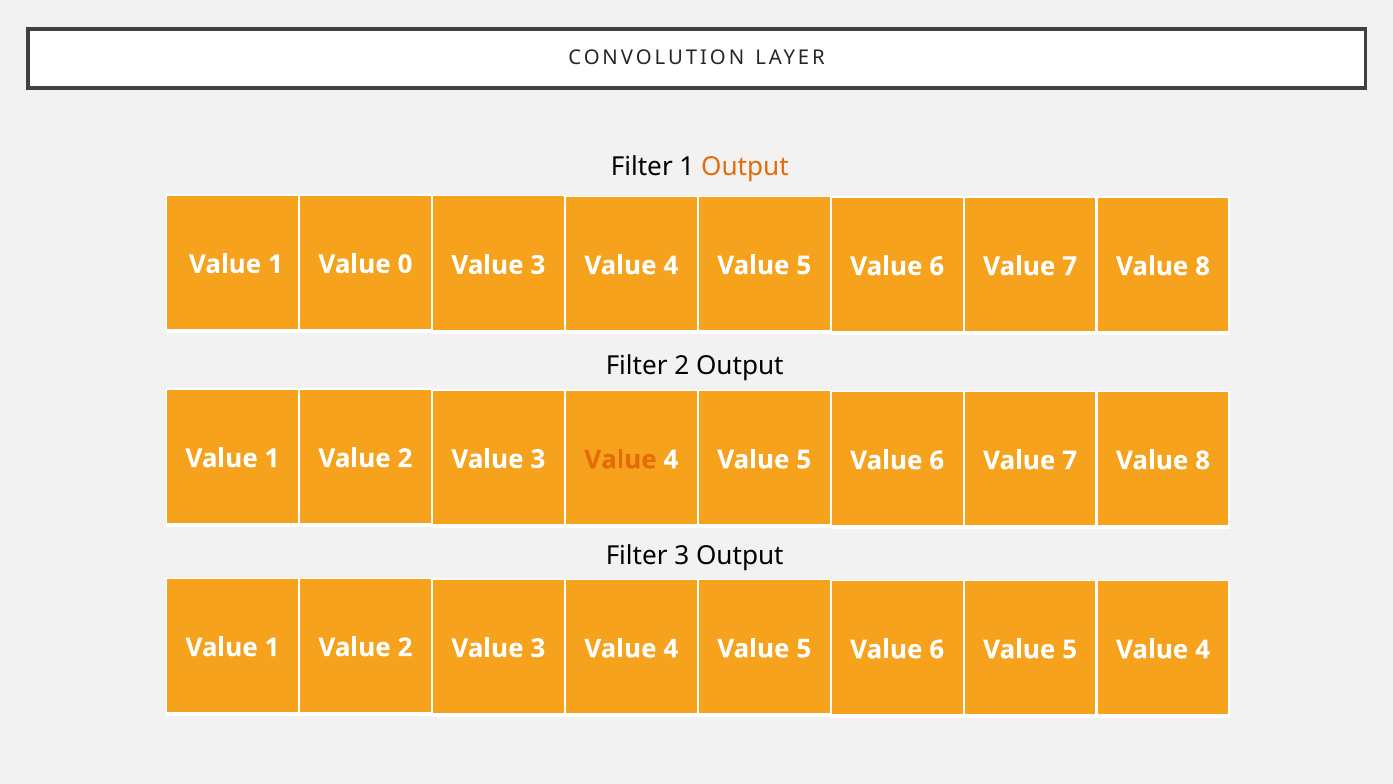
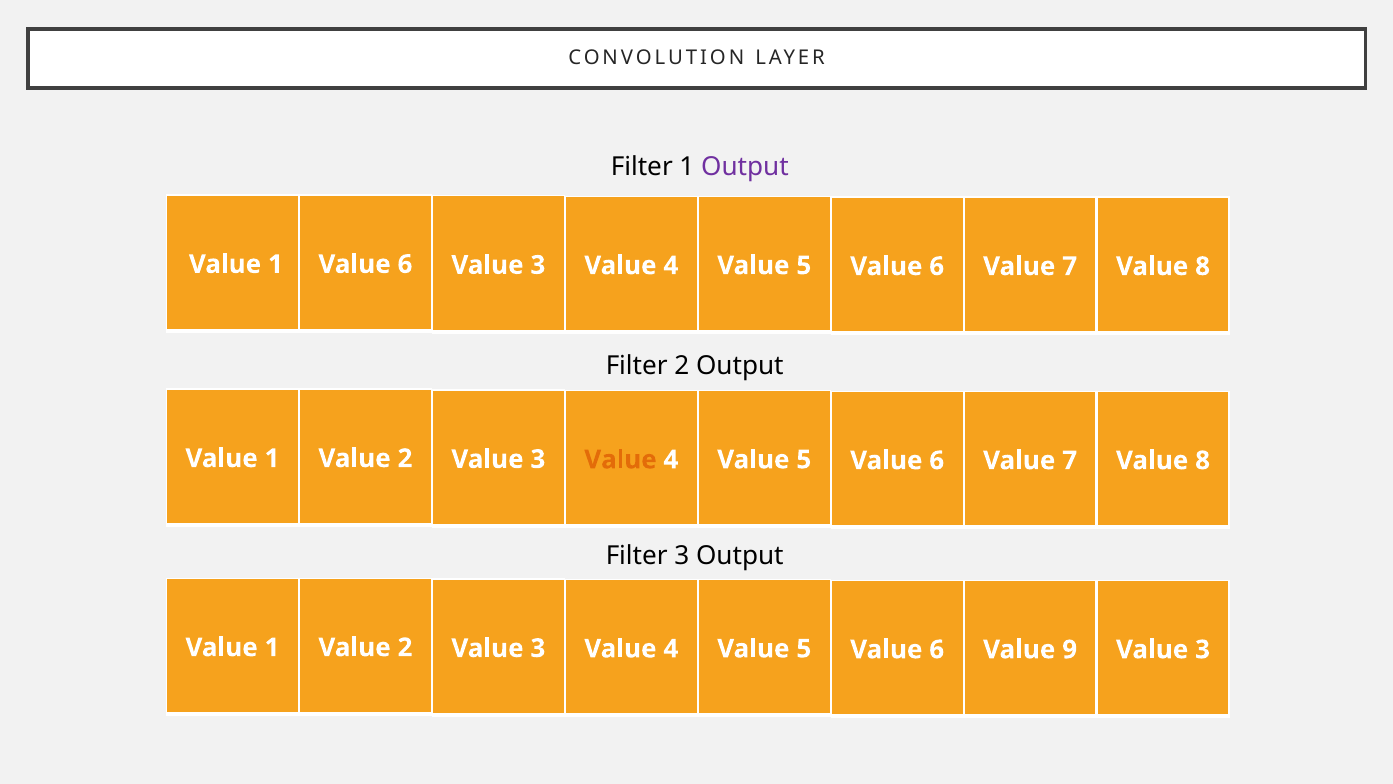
Output at (745, 166) colour: orange -> purple
1 Value 0: 0 -> 6
6 Value 5: 5 -> 9
4 at (1203, 649): 4 -> 3
